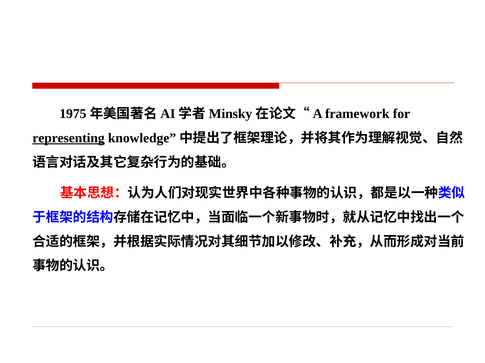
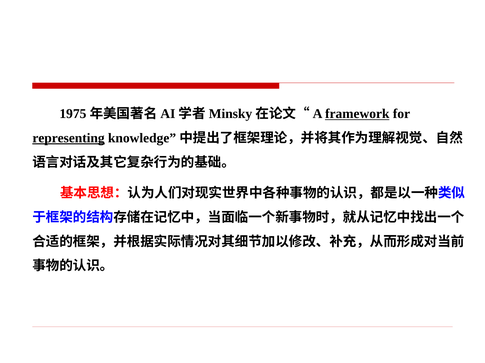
framework underline: none -> present
